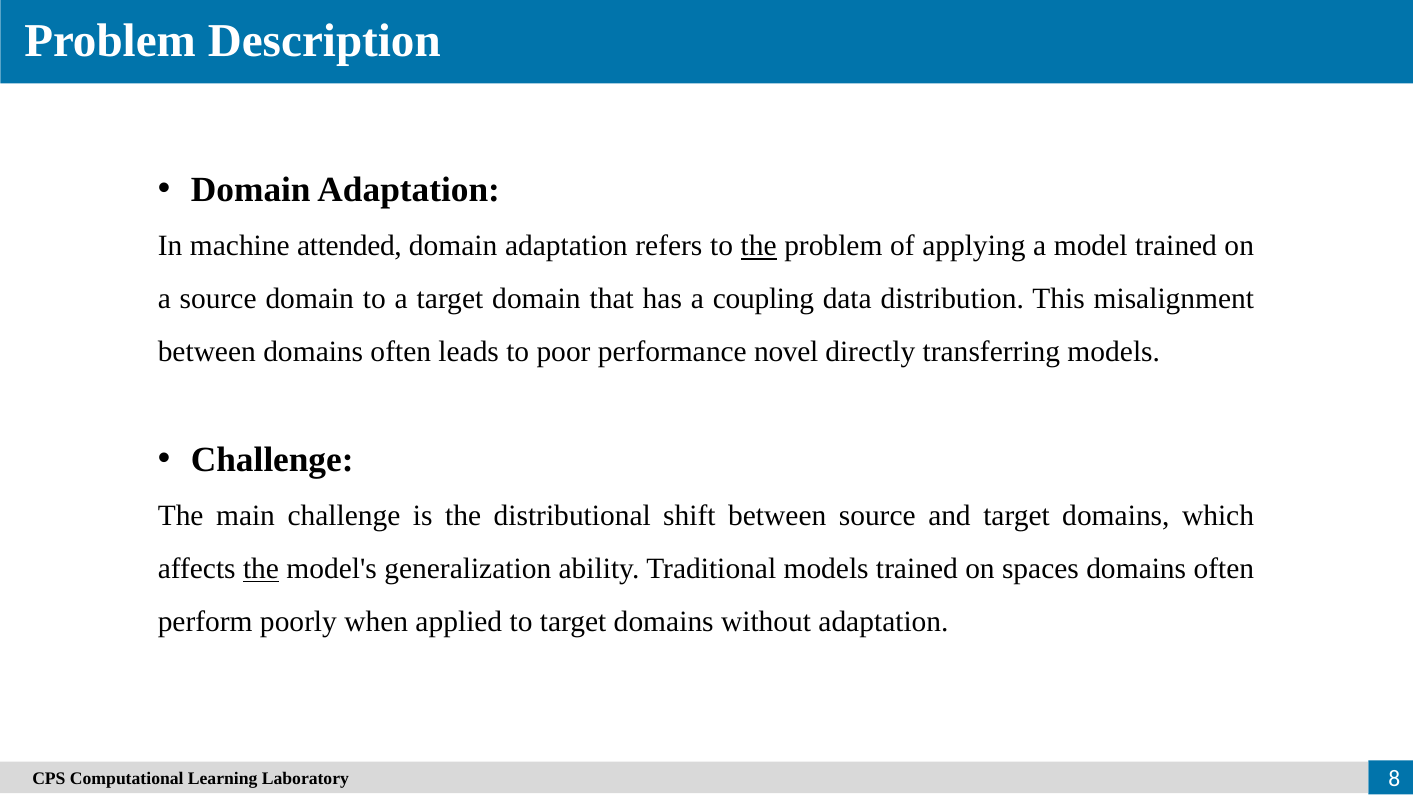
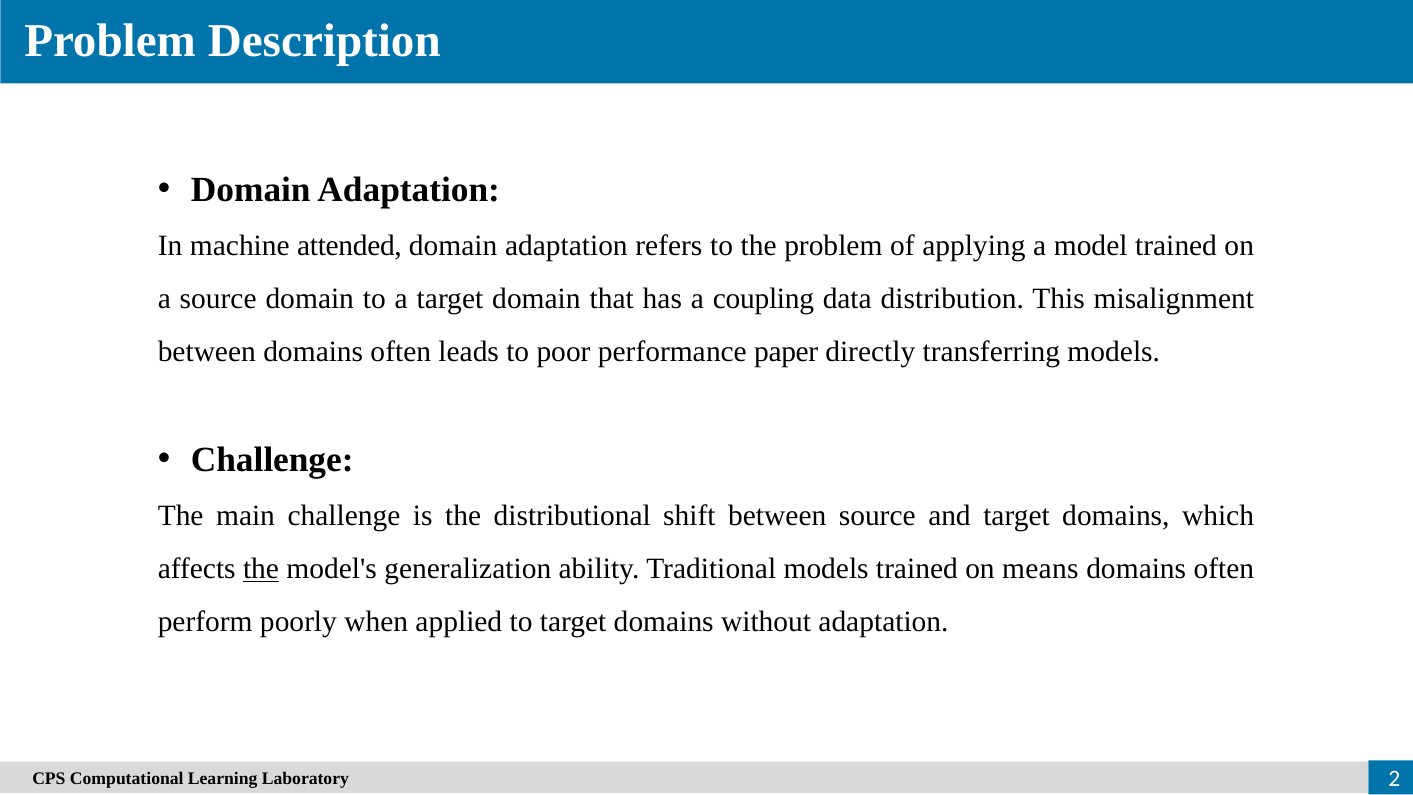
the at (759, 246) underline: present -> none
novel: novel -> paper
spaces: spaces -> means
8: 8 -> 2
